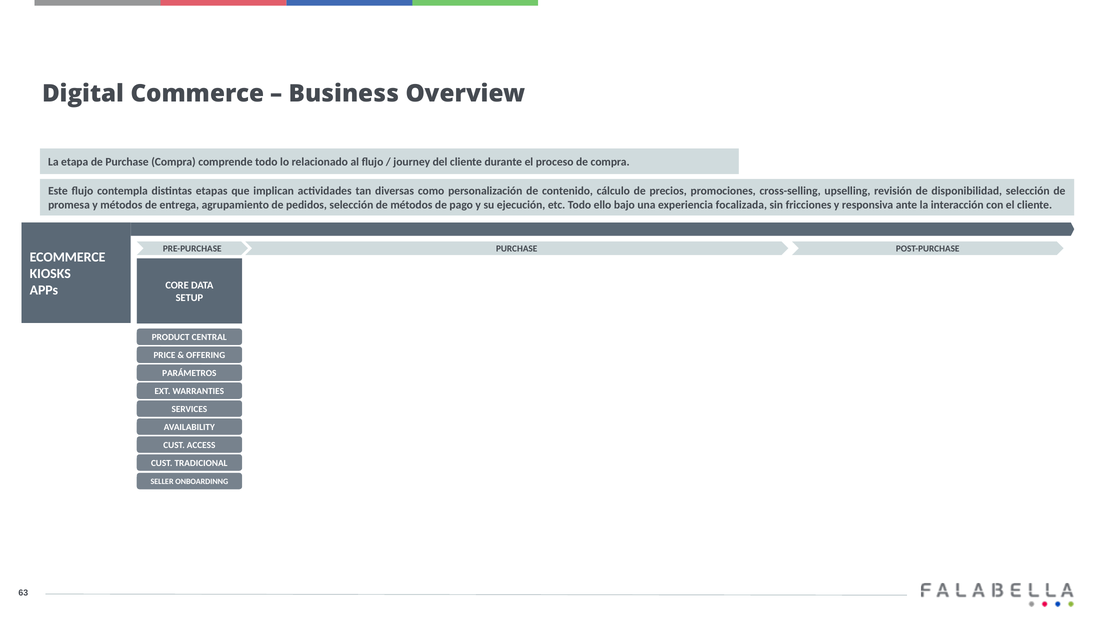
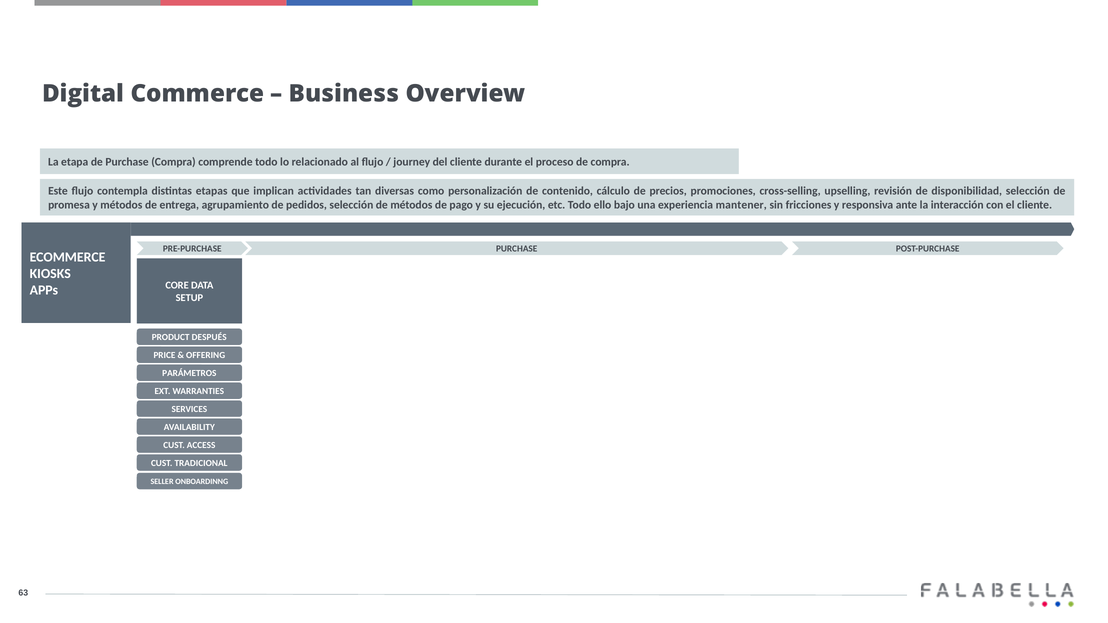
focalizada: focalizada -> mantener
CENTRAL: CENTRAL -> DESPUÉS
